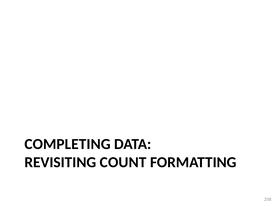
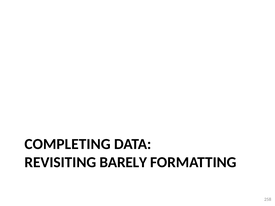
COUNT: COUNT -> BARELY
